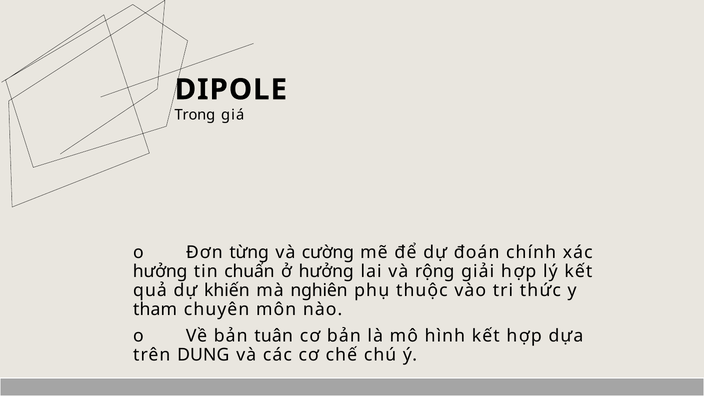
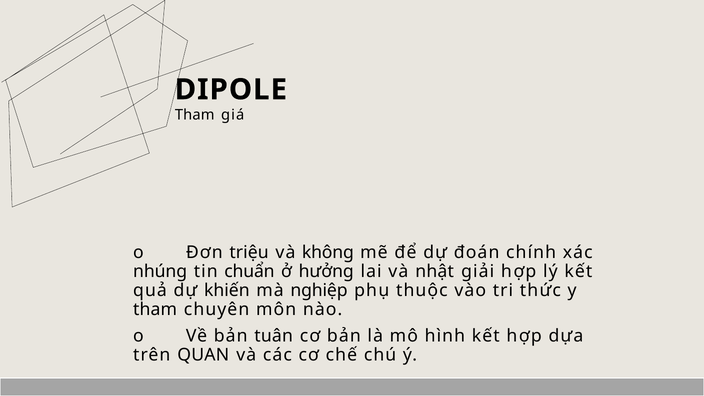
Trong at (195, 115): Trong -> Tham
từng: từng -> triệu
cường: cường -> không
hưởng at (160, 271): hưởng -> nhúng
rộng: rộng -> nhật
nghiên: nghiên -> nghiệp
DUNG: DUNG -> QUAN
